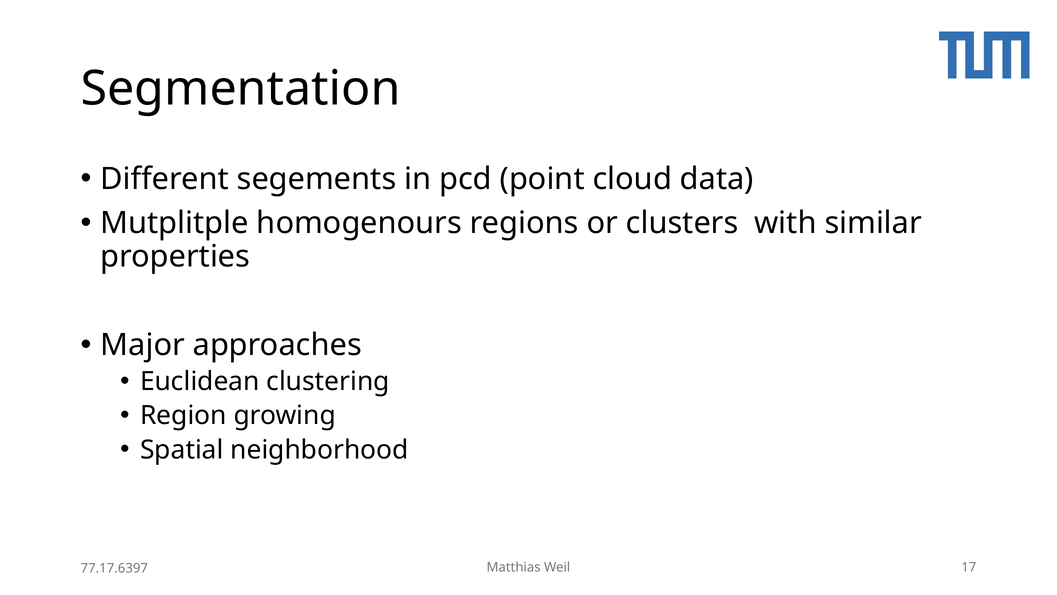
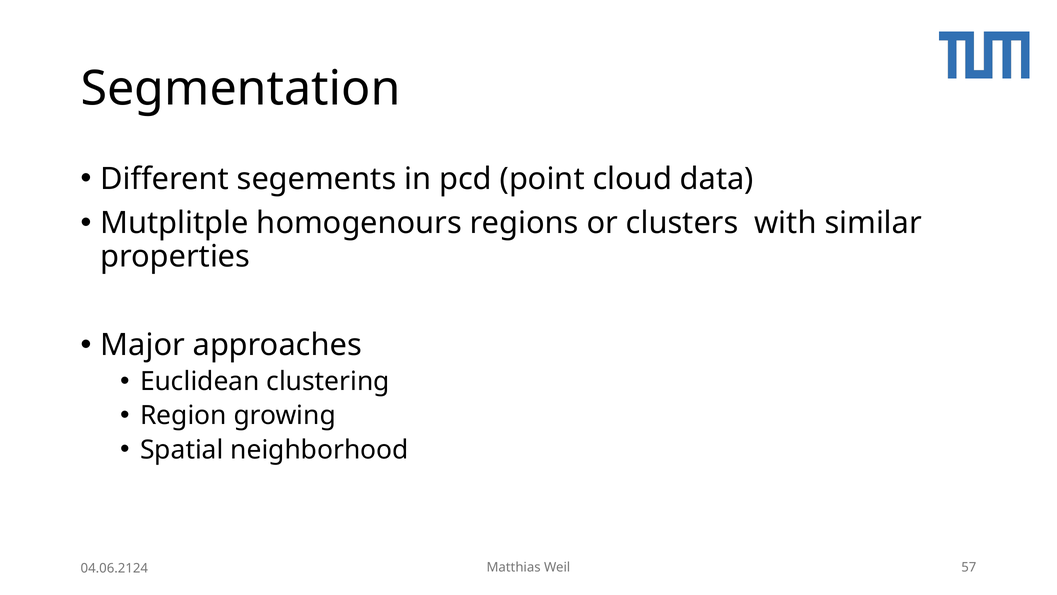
17: 17 -> 57
77.17.6397: 77.17.6397 -> 04.06.2124
